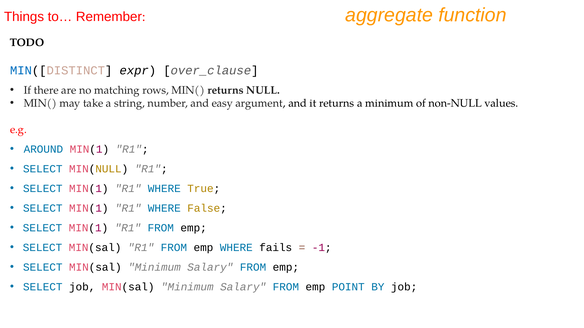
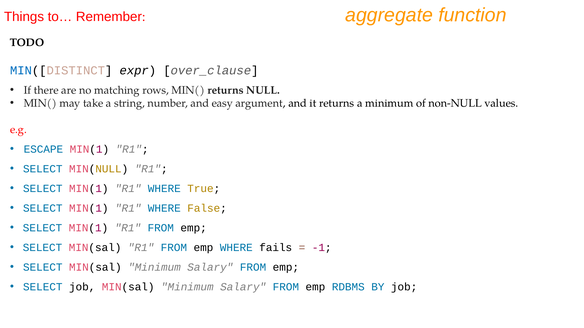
AROUND: AROUND -> ESCAPE
POINT: POINT -> RDBMS
